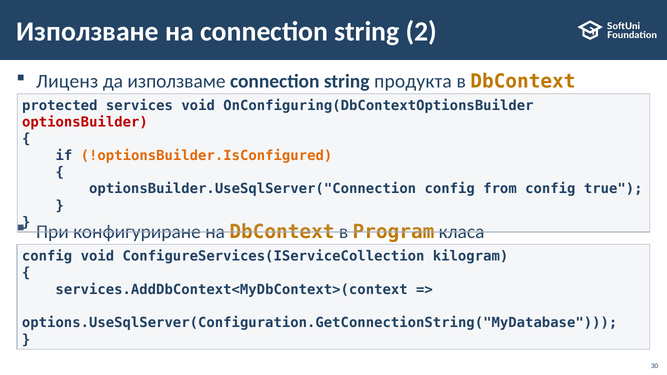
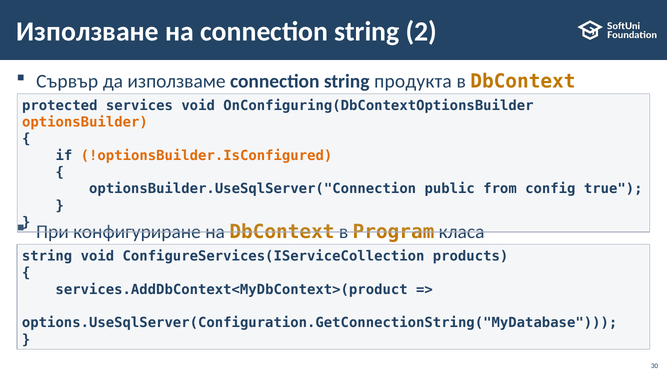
Лиценз: Лиценз -> Сървър
optionsBuilder colour: red -> orange
optionsBuilder.UseSqlServer("Connection config: config -> public
config at (47, 256): config -> string
kilogram: kilogram -> products
services.AddDbContext<MyDbContext>(context: services.AddDbContext<MyDbContext>(context -> services.AddDbContext<MyDbContext>(product
